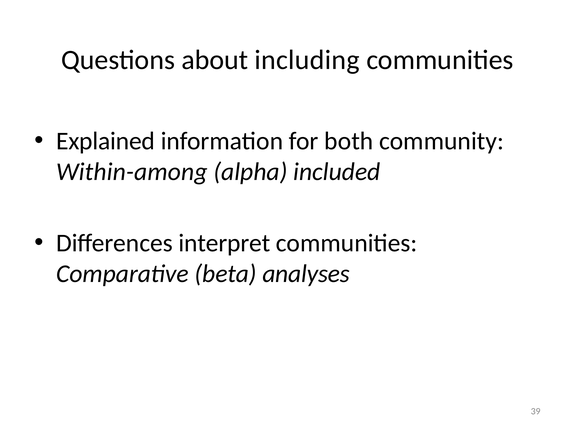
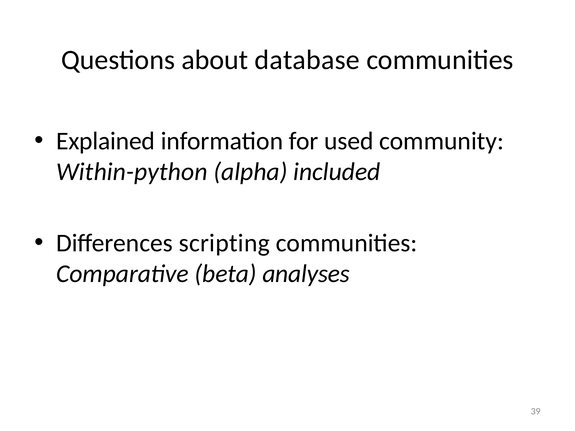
including: including -> database
both: both -> used
Within-among: Within-among -> Within-python
interpret: interpret -> scripting
